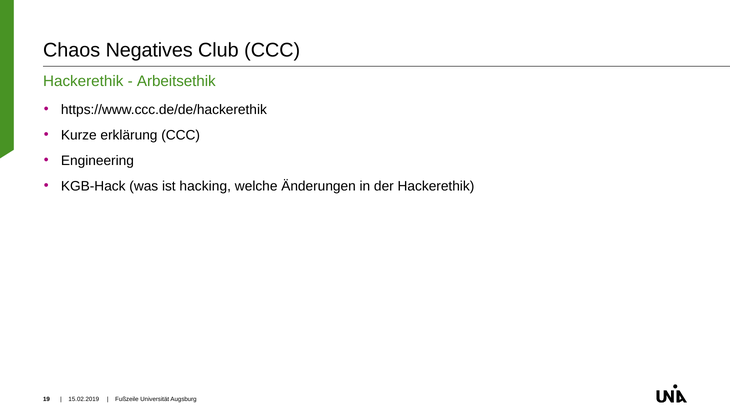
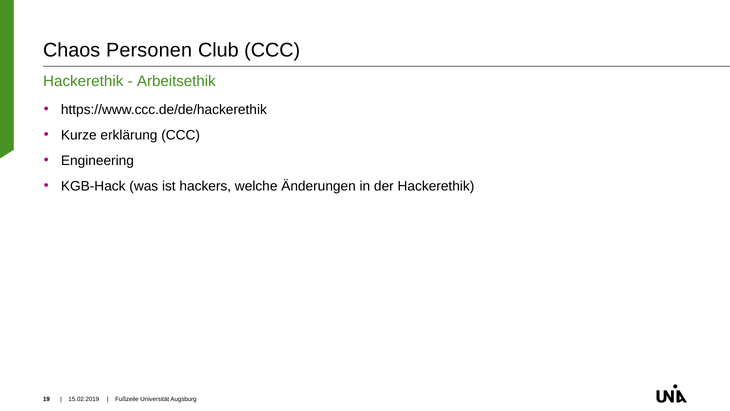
Negatives: Negatives -> Personen
hacking: hacking -> hackers
